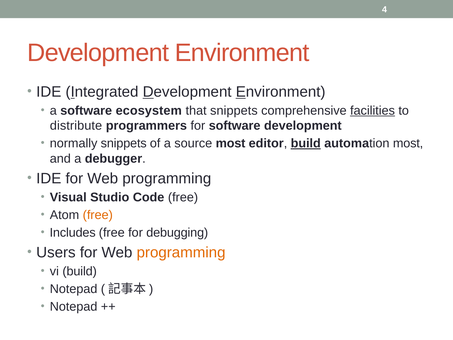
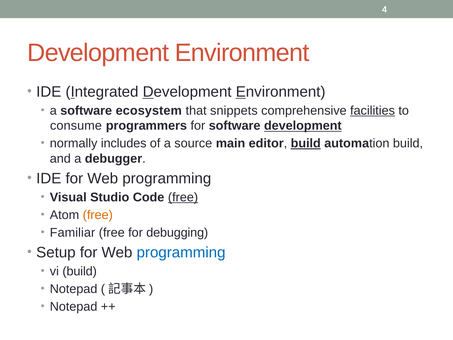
distribute: distribute -> consume
development at (303, 126) underline: none -> present
normally snippets: snippets -> includes
source most: most -> main
automation most: most -> build
free at (183, 197) underline: none -> present
Includes: Includes -> Familiar
Users: Users -> Setup
programming at (181, 252) colour: orange -> blue
